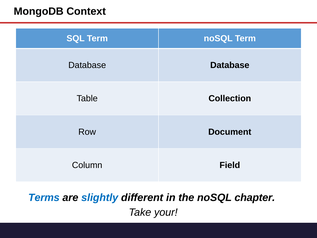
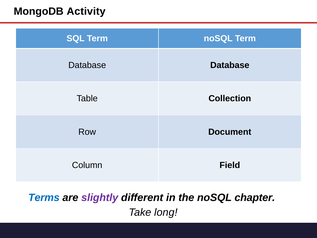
Context: Context -> Activity
slightly colour: blue -> purple
your: your -> long
